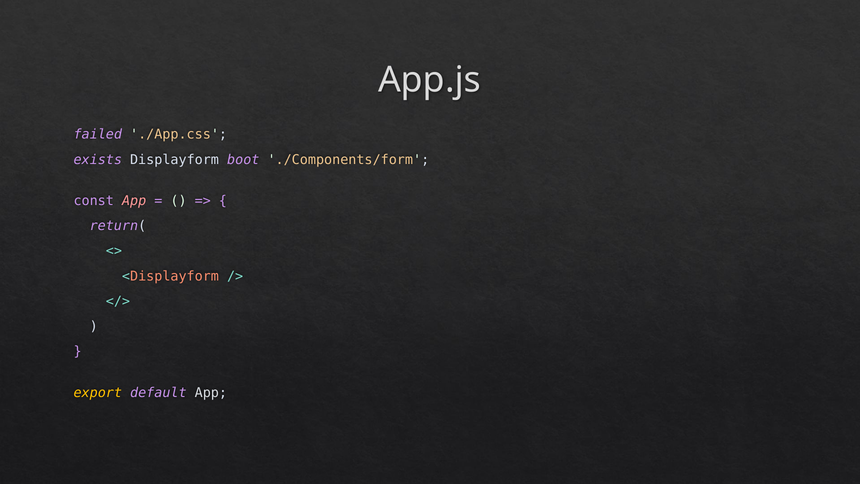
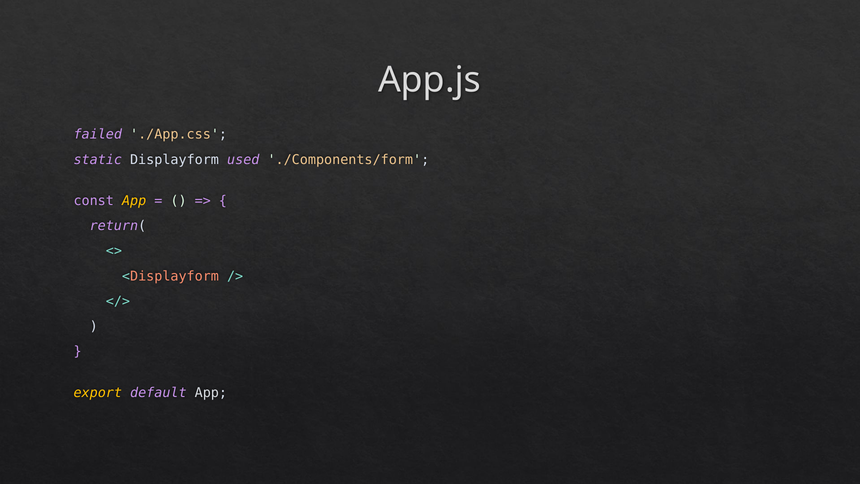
exists: exists -> static
boot: boot -> used
App at (134, 201) colour: pink -> yellow
